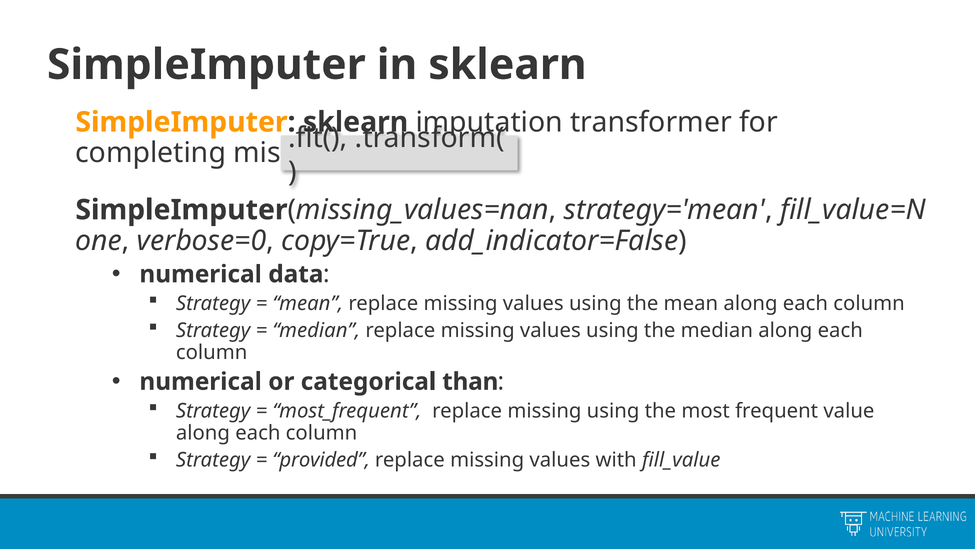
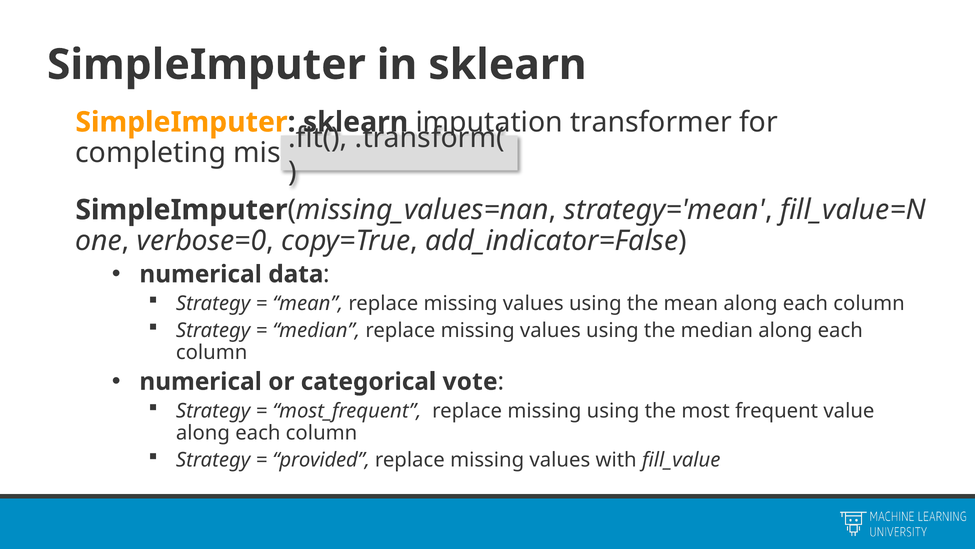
than: than -> vote
